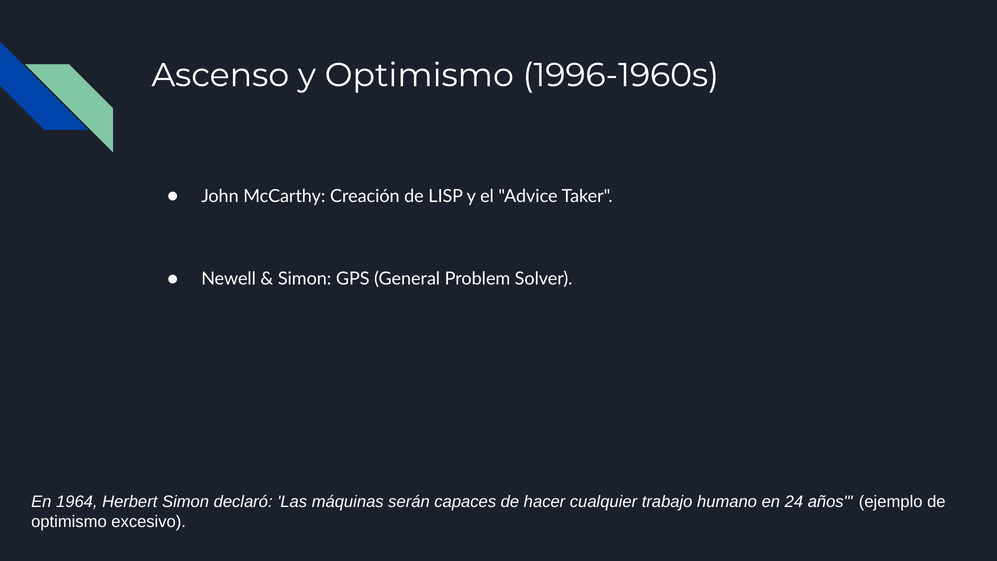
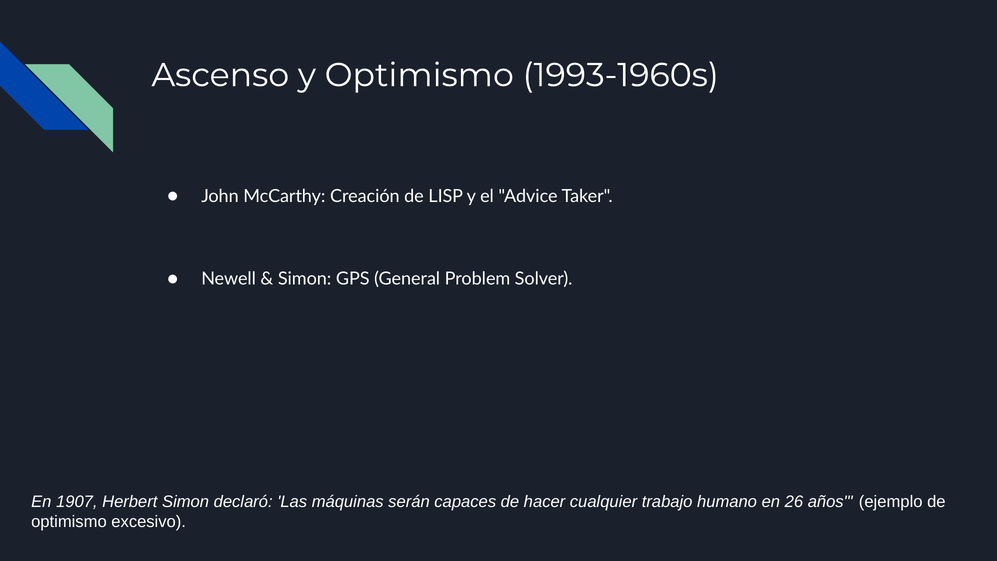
1996-1960s: 1996-1960s -> 1993-1960s
1964: 1964 -> 1907
24: 24 -> 26
